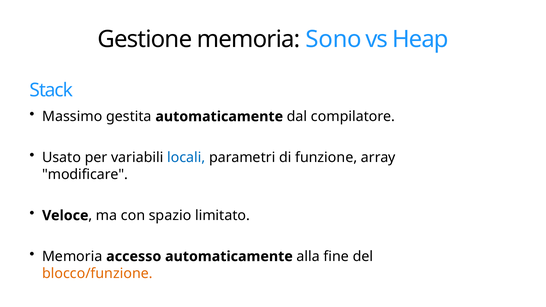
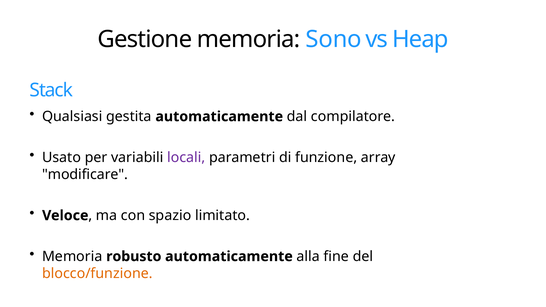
Massimo: Massimo -> Qualsiasi
locali colour: blue -> purple
accesso: accesso -> robusto
